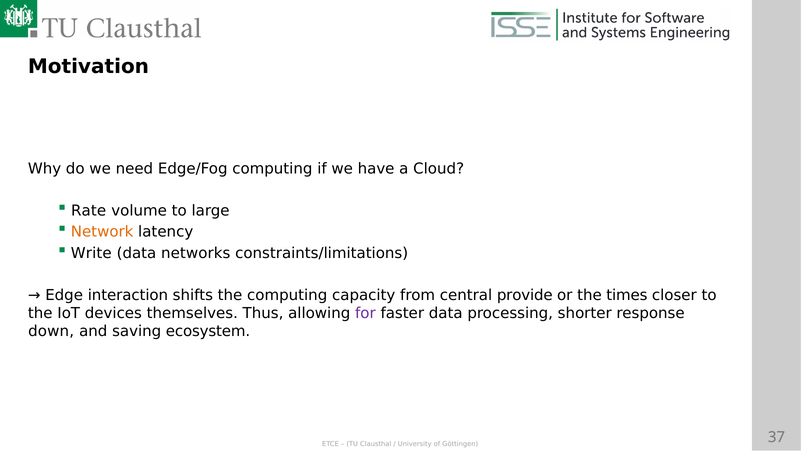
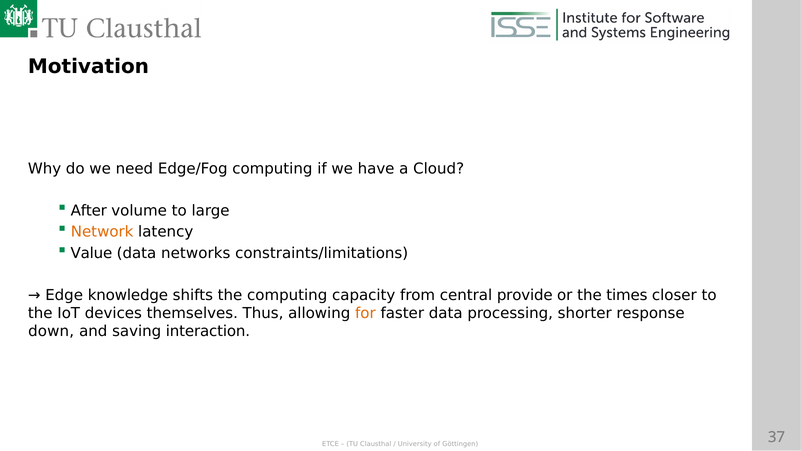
Rate: Rate -> After
Write: Write -> Value
interaction: interaction -> knowledge
for colour: purple -> orange
ecosystem: ecosystem -> interaction
